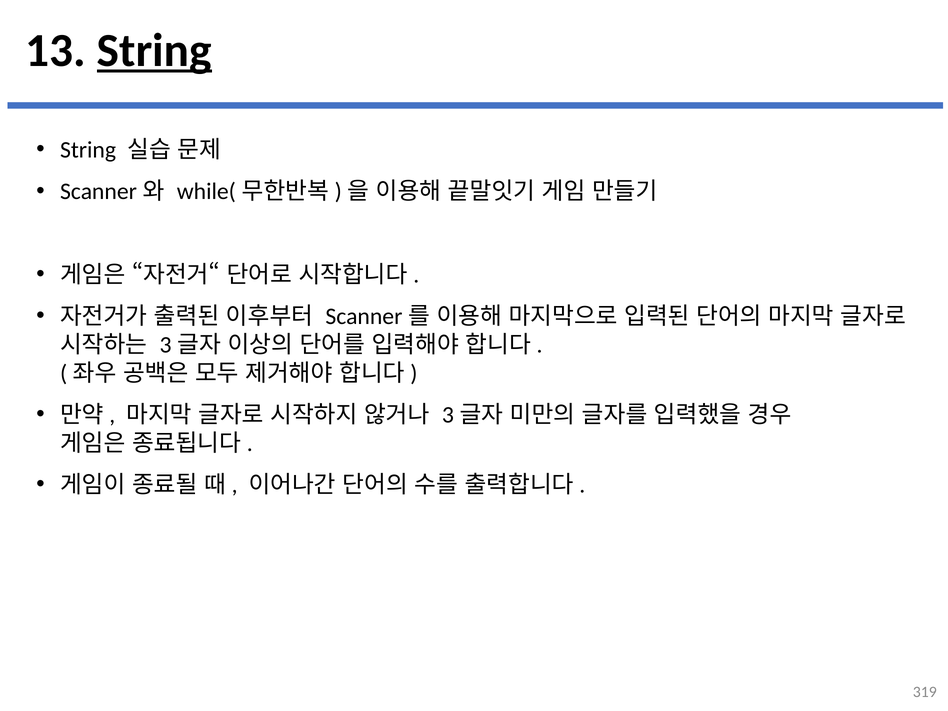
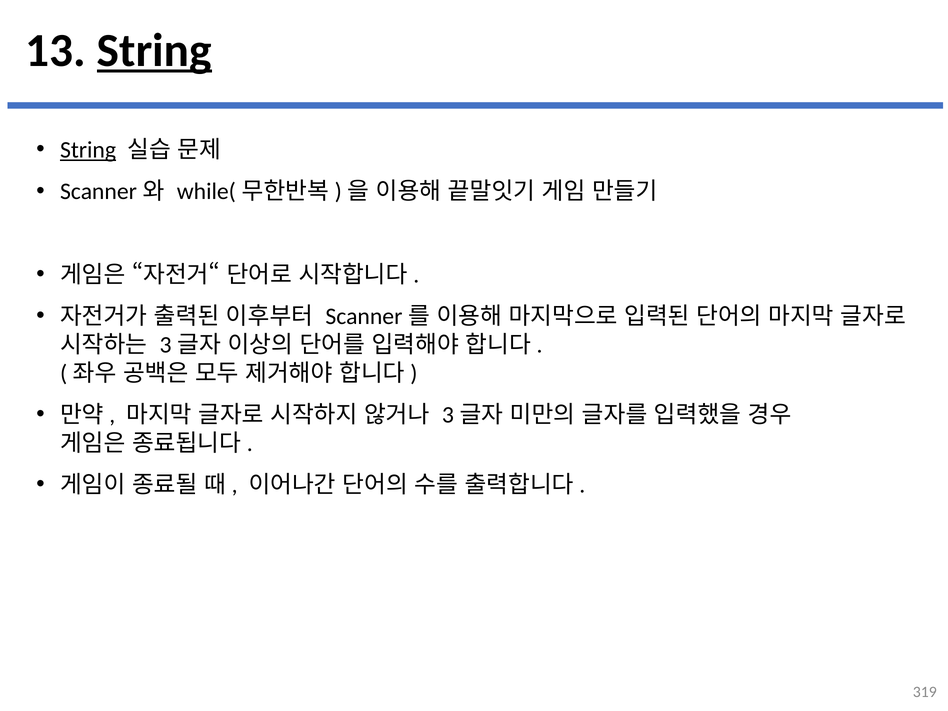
String at (88, 150) underline: none -> present
